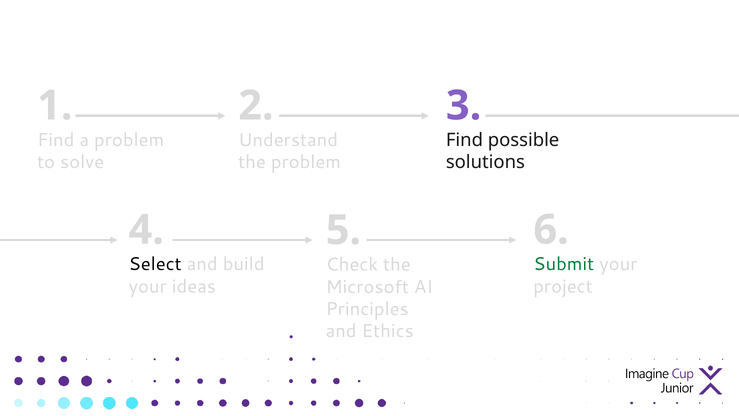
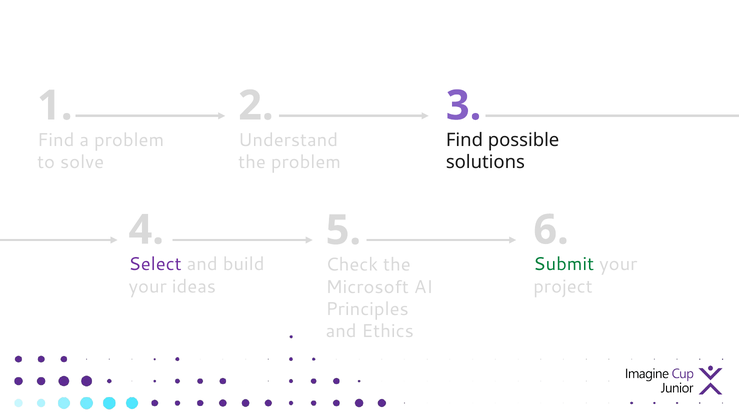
Select colour: black -> purple
